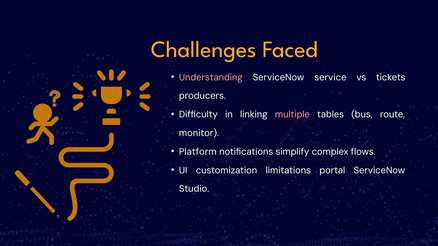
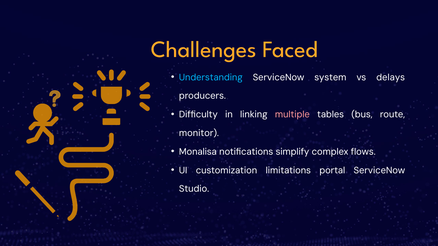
Understanding colour: pink -> light blue
service: service -> system
tickets: tickets -> delays
Platform: Platform -> Monalisa
